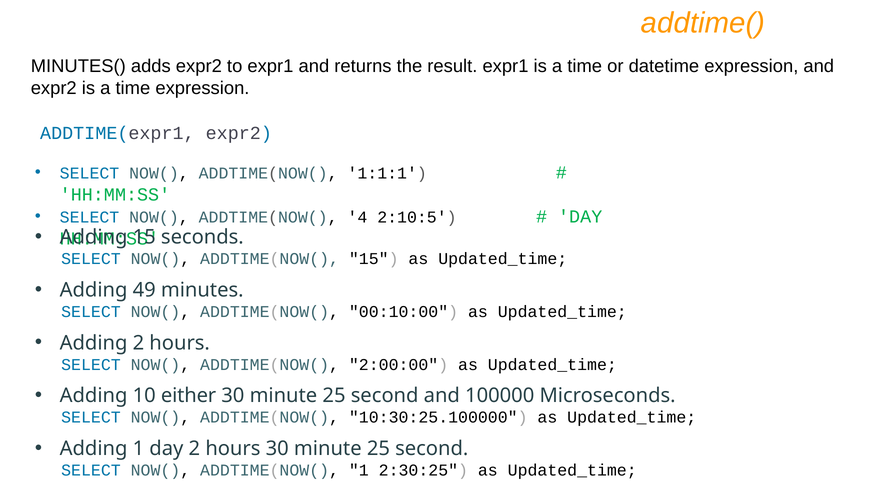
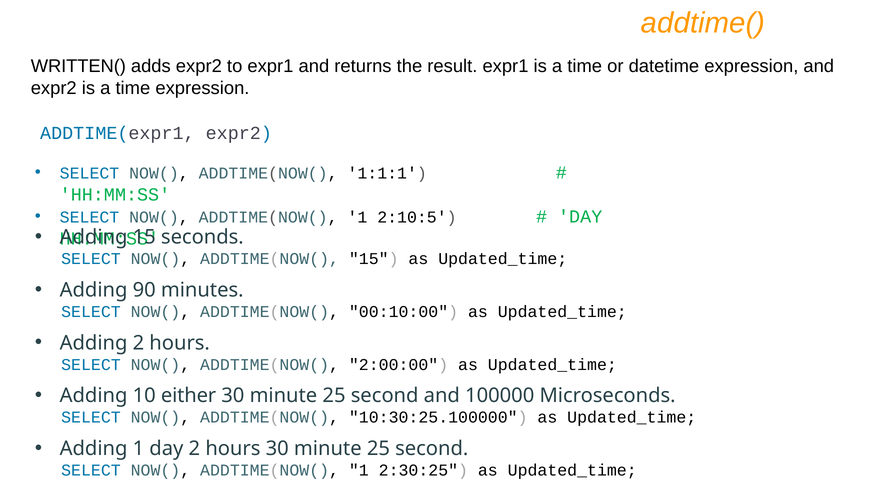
MINUTES(: MINUTES( -> WRITTEN(
4 at (357, 217): 4 -> 1
49: 49 -> 90
